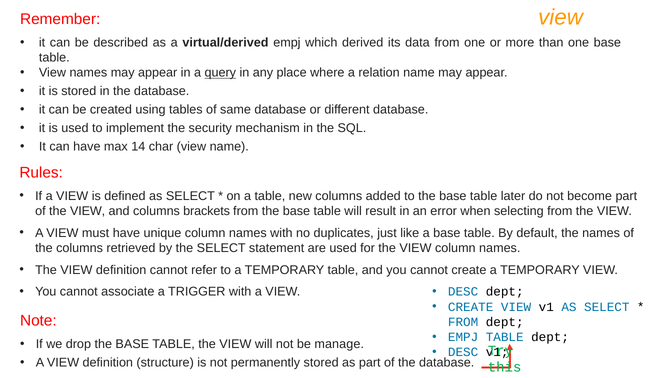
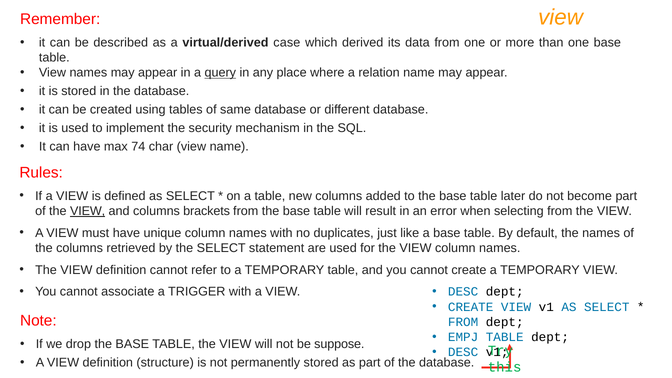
virtual/derived empj: empj -> case
14: 14 -> 74
VIEW at (88, 211) underline: none -> present
manage: manage -> suppose
